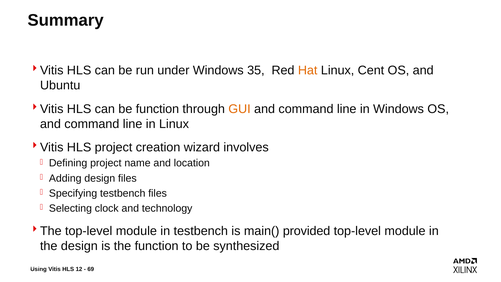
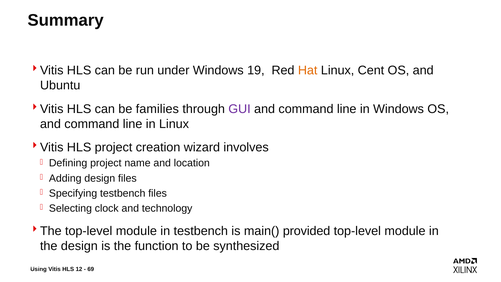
35: 35 -> 19
be function: function -> families
GUI colour: orange -> purple
